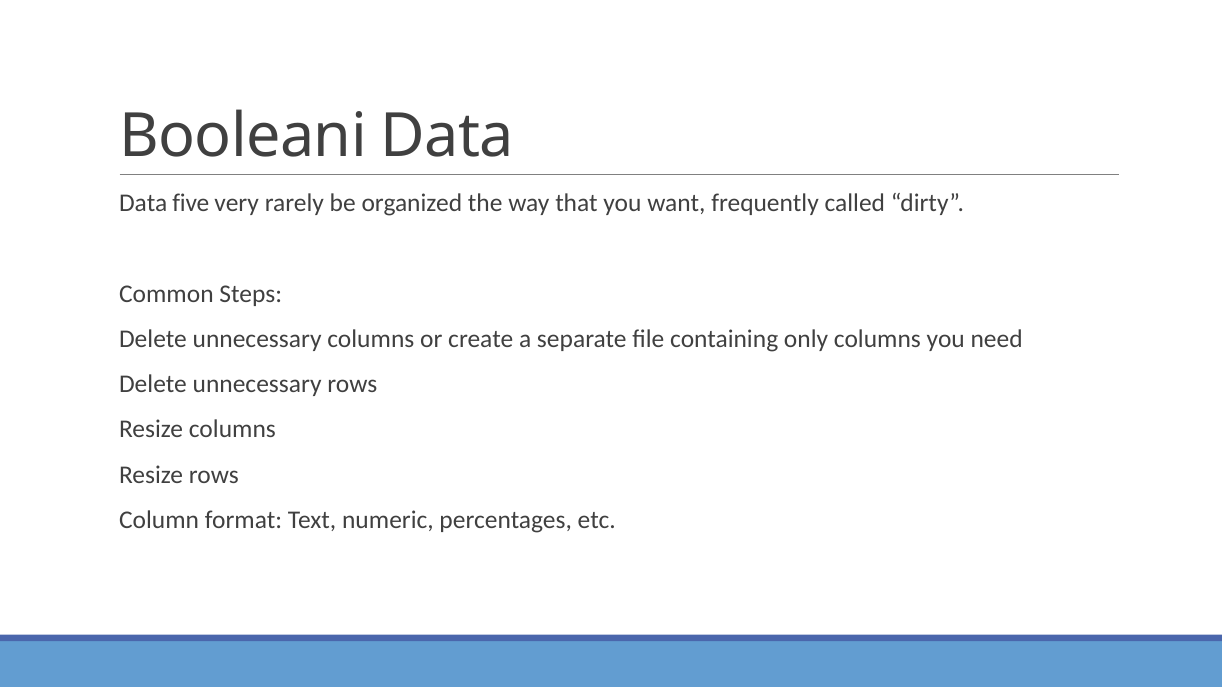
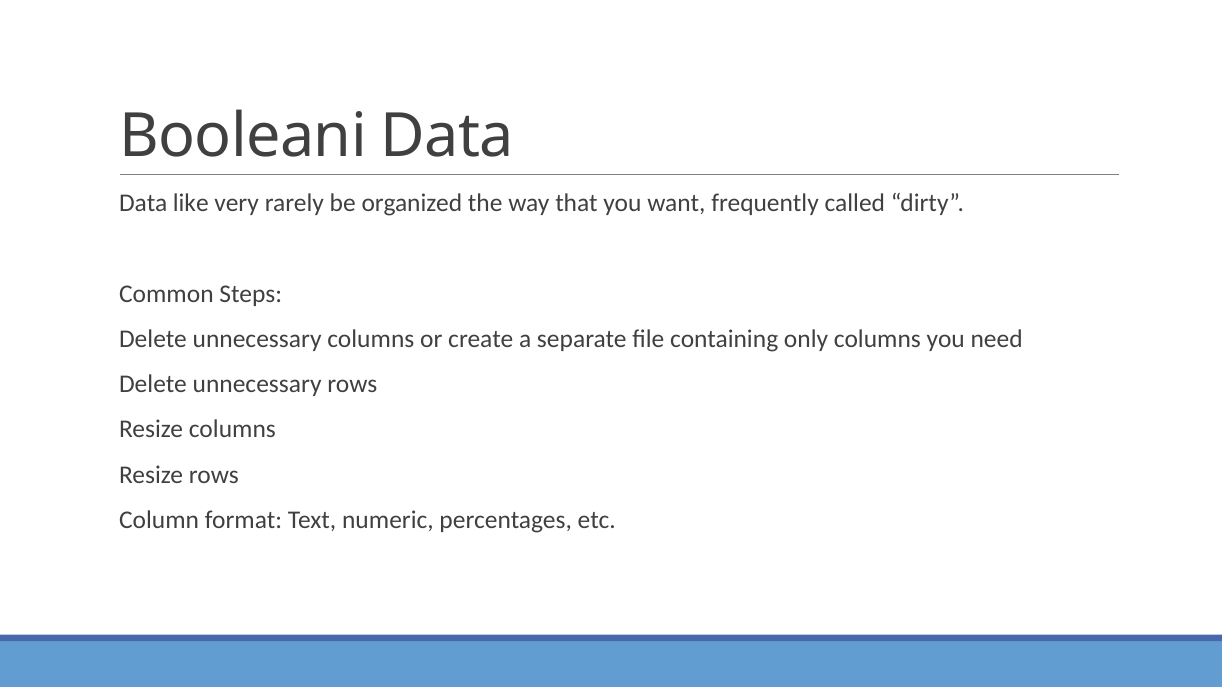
five: five -> like
